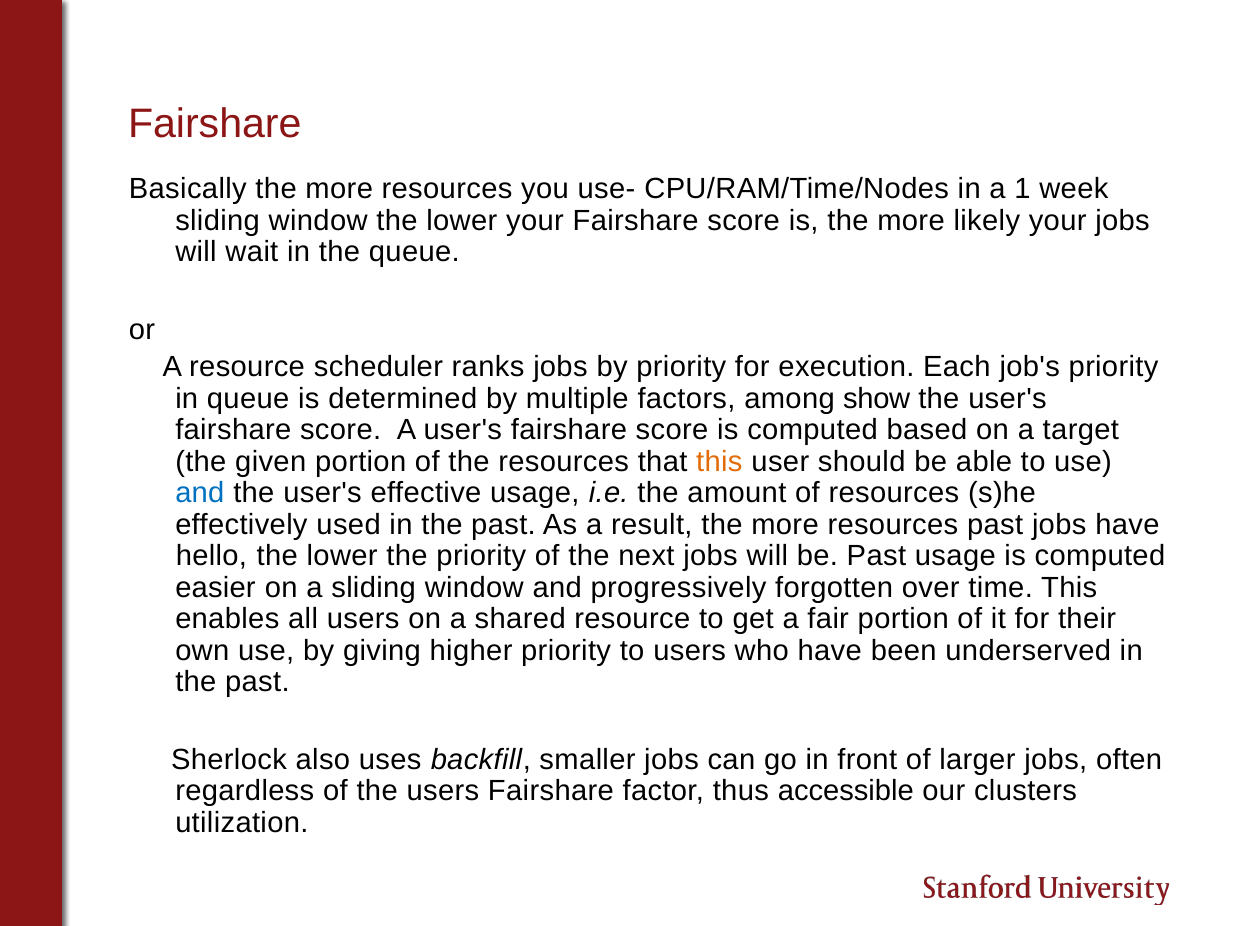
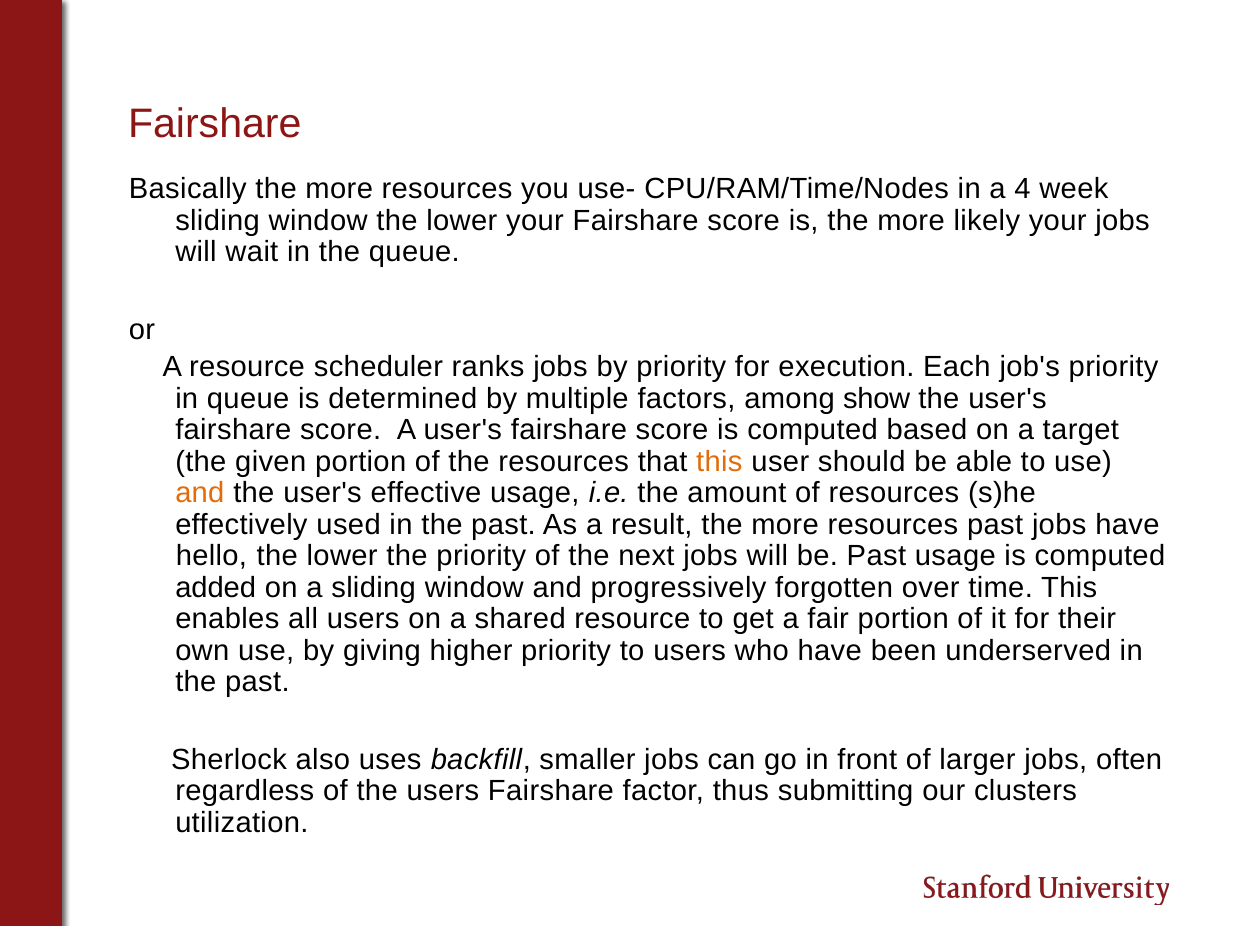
1: 1 -> 4
and at (200, 493) colour: blue -> orange
easier: easier -> added
accessible: accessible -> submitting
